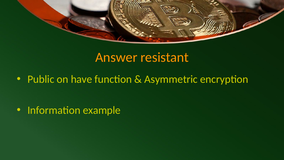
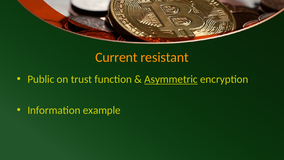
Answer: Answer -> Current
have: have -> trust
Asymmetric underline: none -> present
